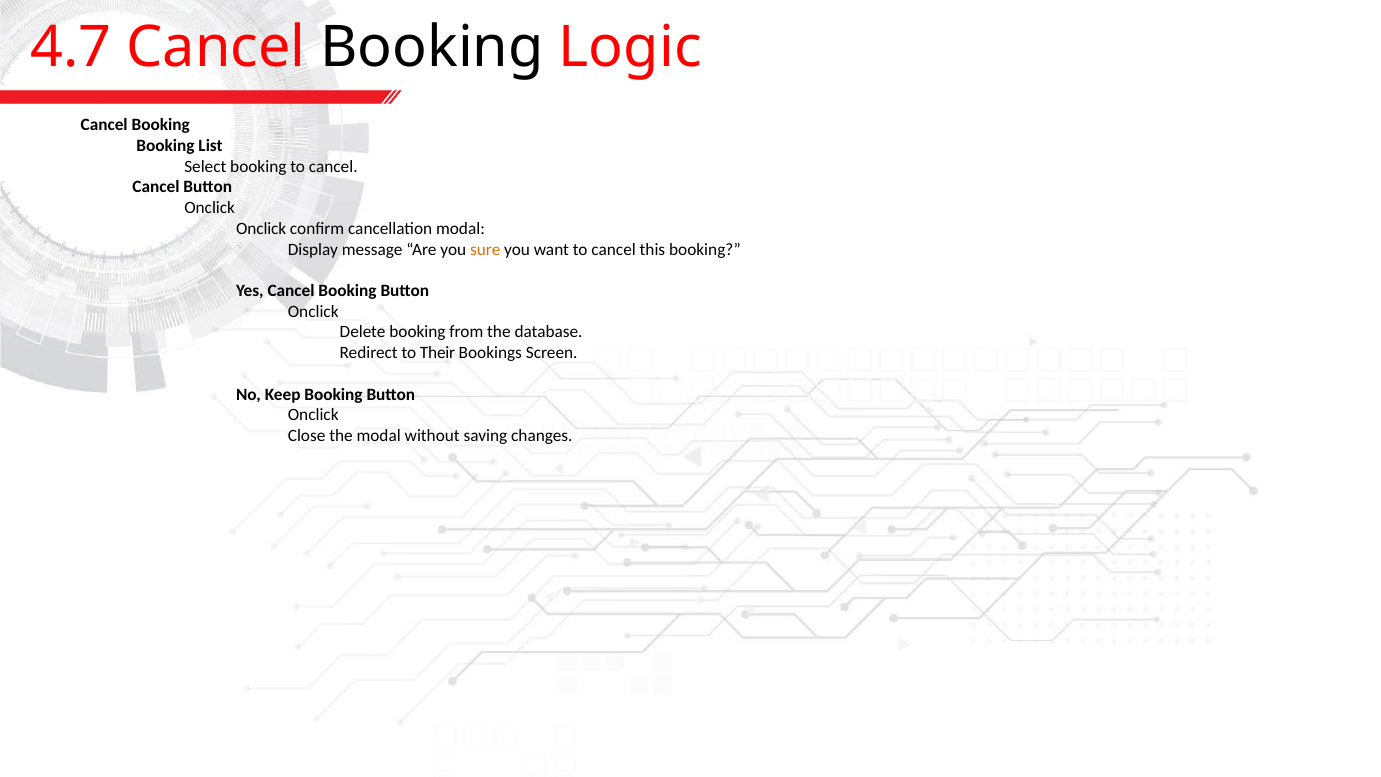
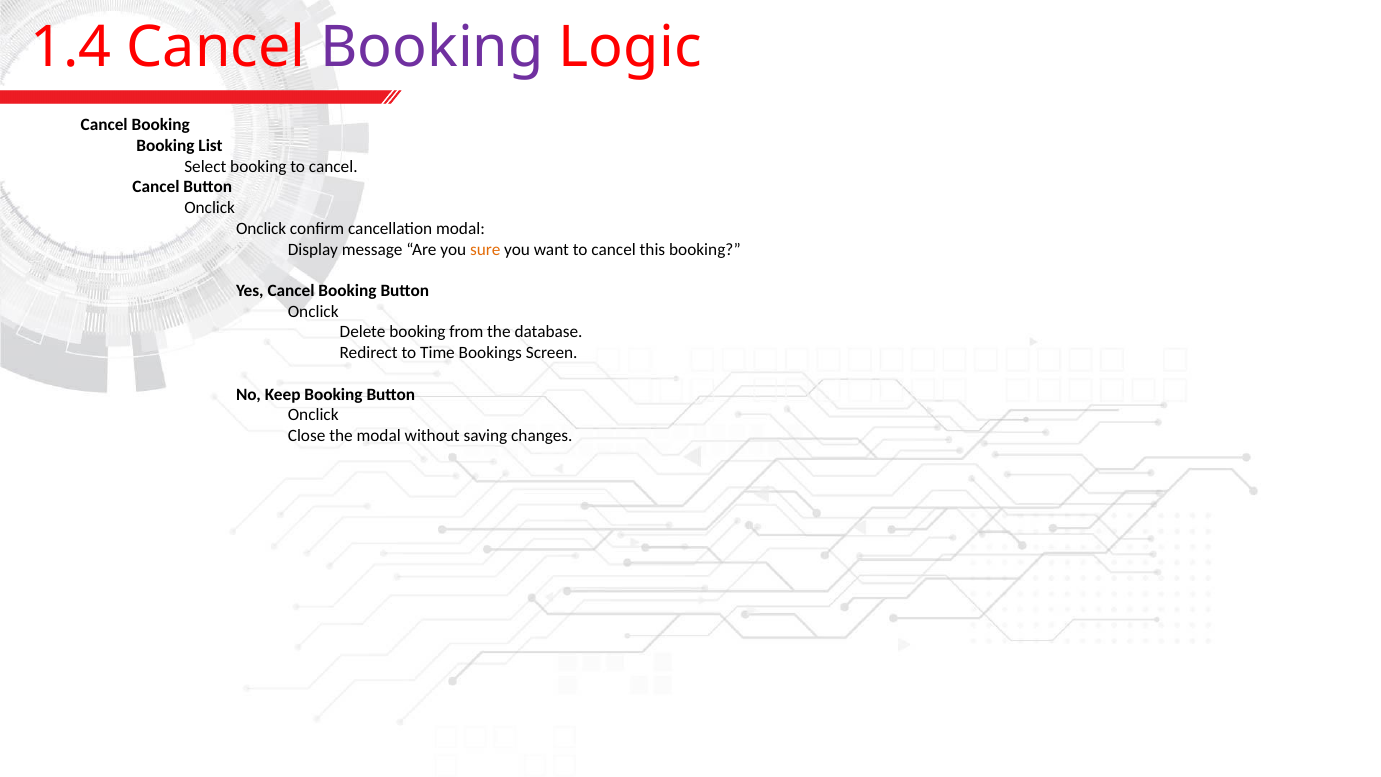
4.7: 4.7 -> 1.4
Booking at (432, 47) colour: black -> purple
Their: Their -> Time
